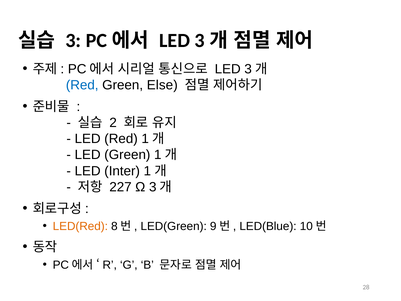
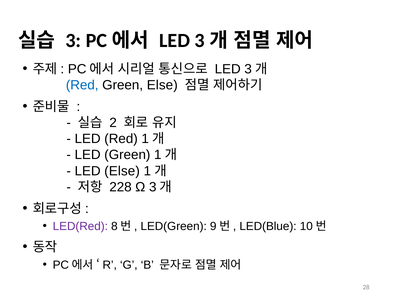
LED Inter: Inter -> Else
227: 227 -> 228
LED(Red colour: orange -> purple
